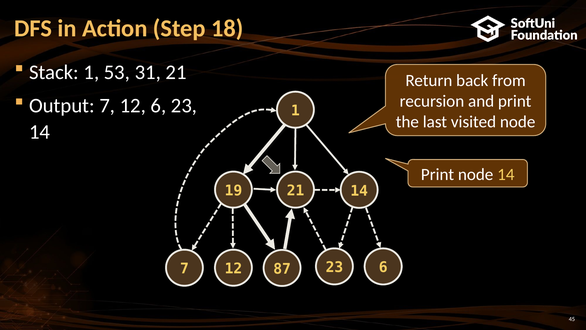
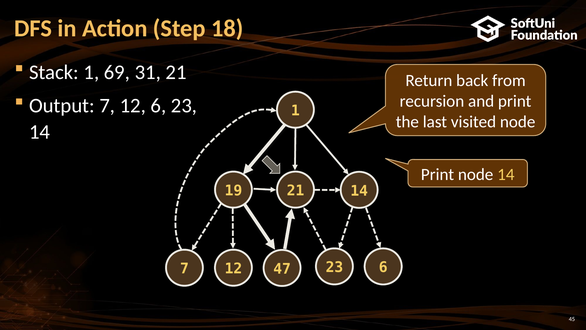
53: 53 -> 69
87: 87 -> 47
